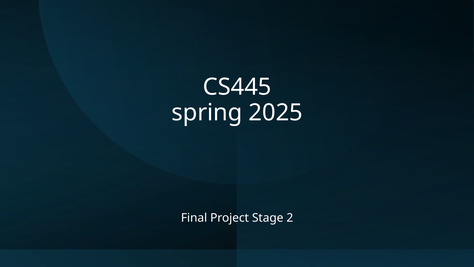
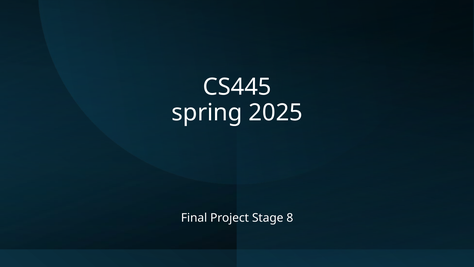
2: 2 -> 8
